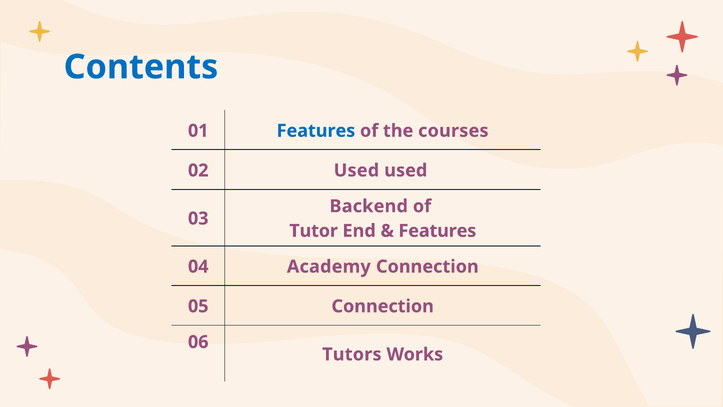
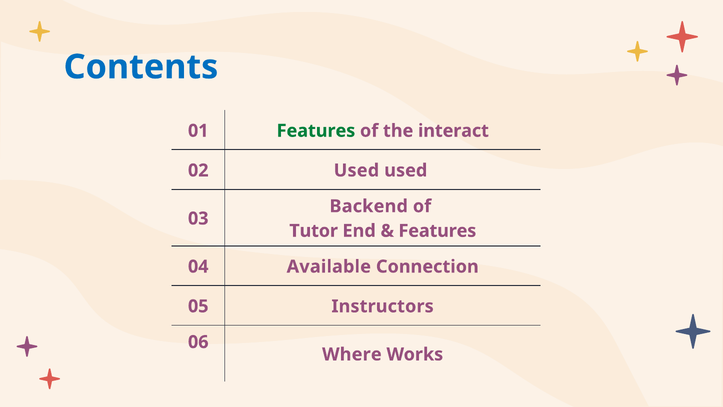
Features at (316, 131) colour: blue -> green
courses: courses -> interact
Academy: Academy -> Available
05 Connection: Connection -> Instructors
Tutors: Tutors -> Where
